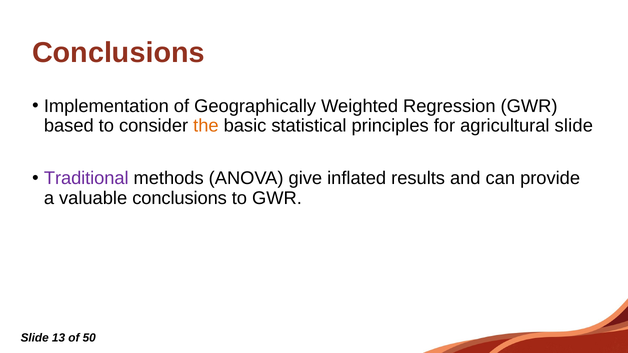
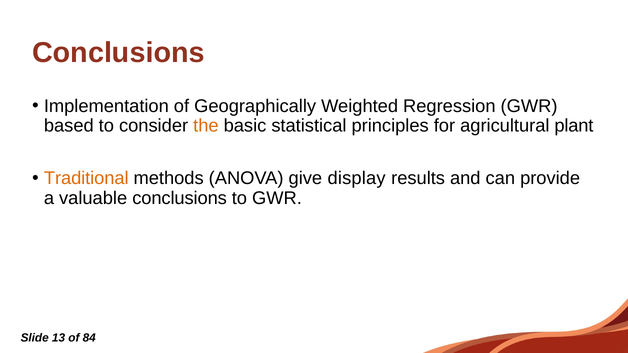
agricultural slide: slide -> plant
Traditional colour: purple -> orange
inflated: inflated -> display
50: 50 -> 84
